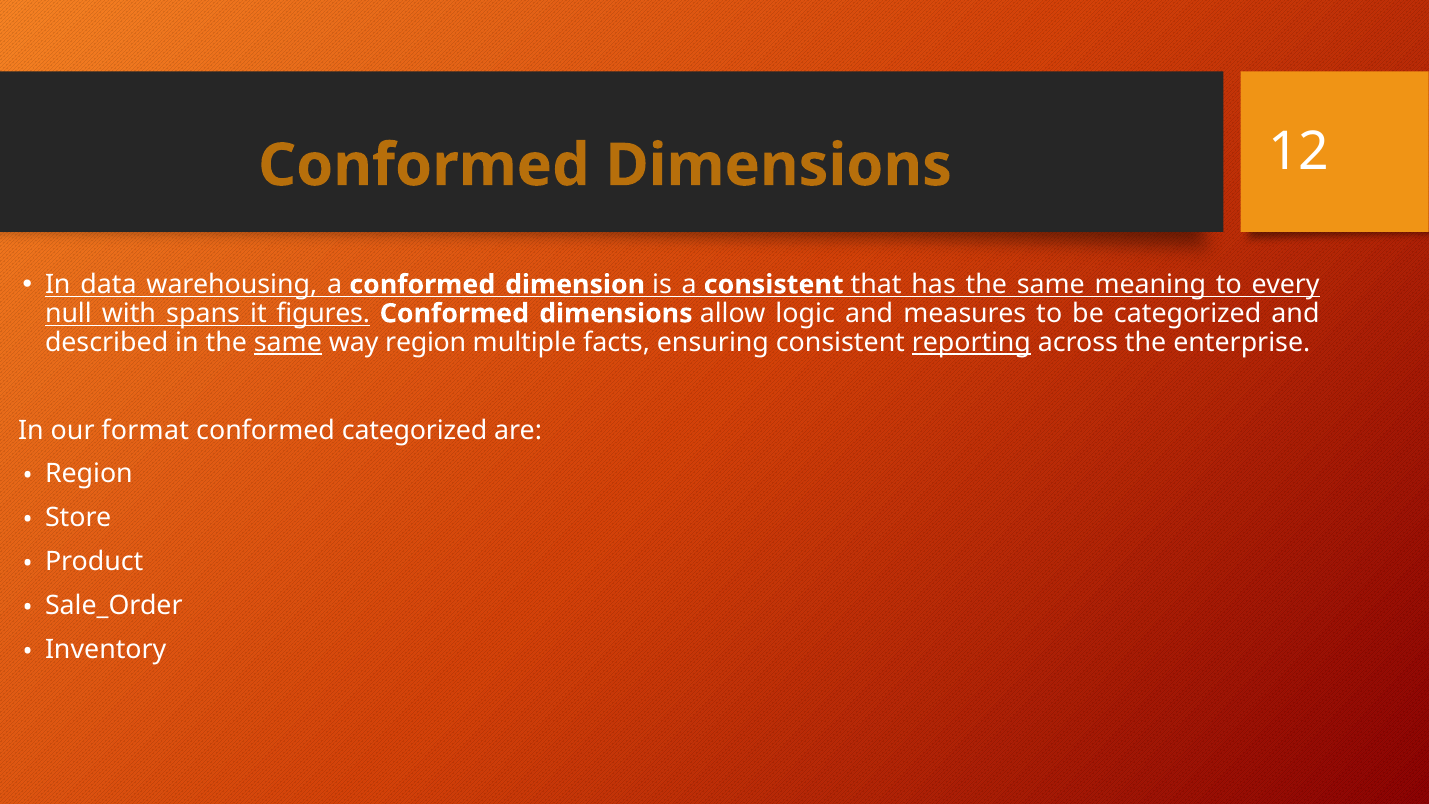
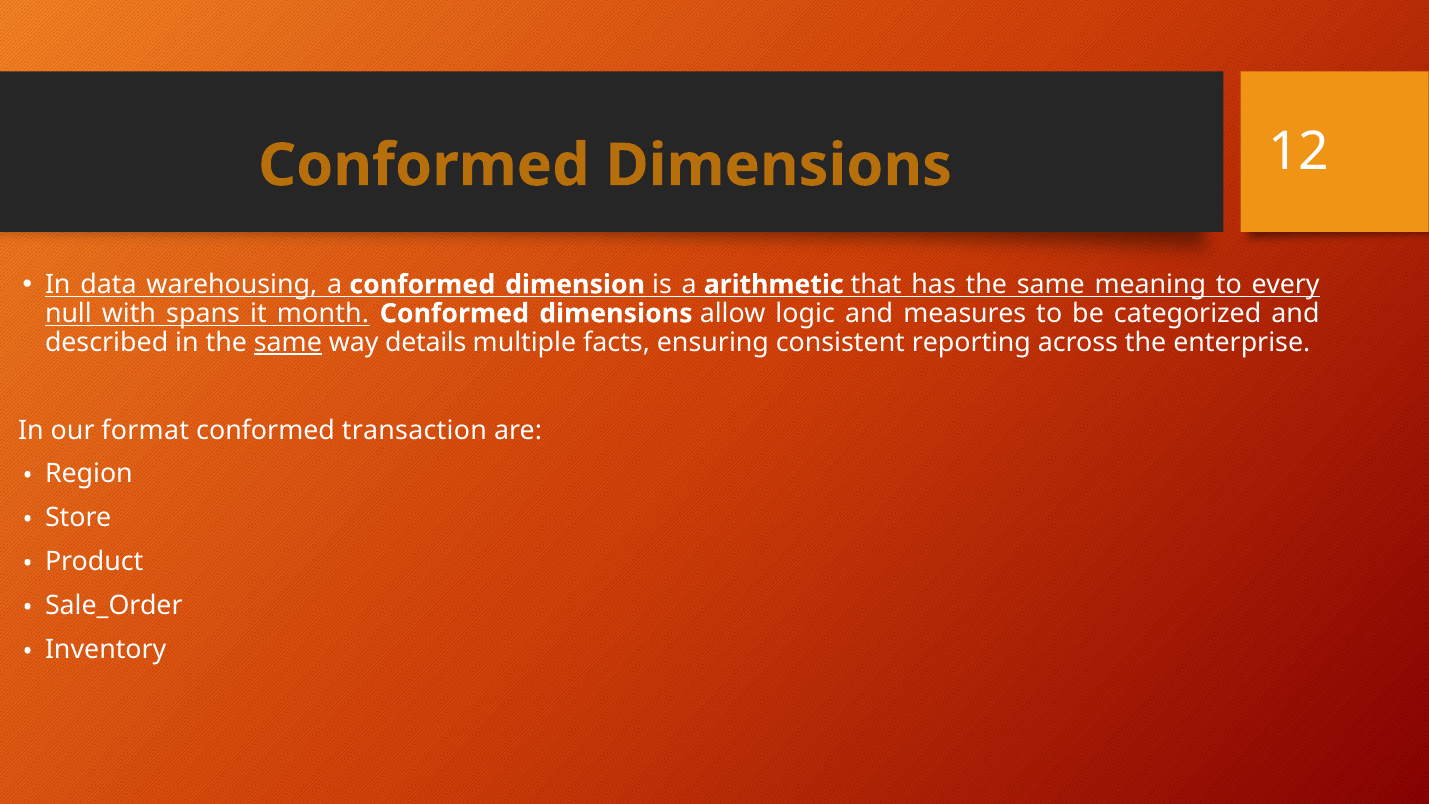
a consistent: consistent -> arithmetic
figures: figures -> month
way region: region -> details
reporting underline: present -> none
conformed categorized: categorized -> transaction
